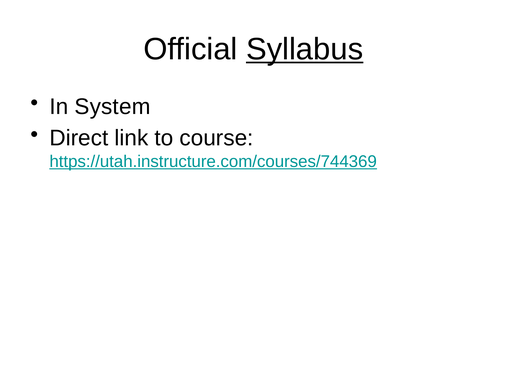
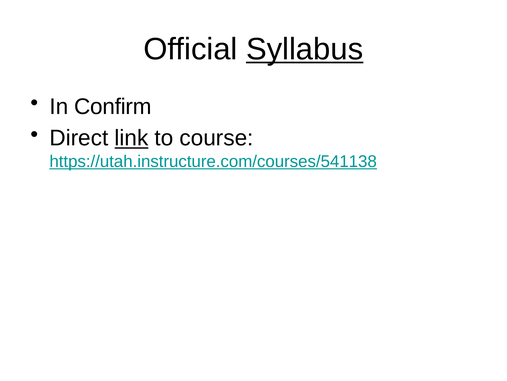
System: System -> Confirm
link underline: none -> present
https://utah.instructure.com/courses/744369: https://utah.instructure.com/courses/744369 -> https://utah.instructure.com/courses/541138
